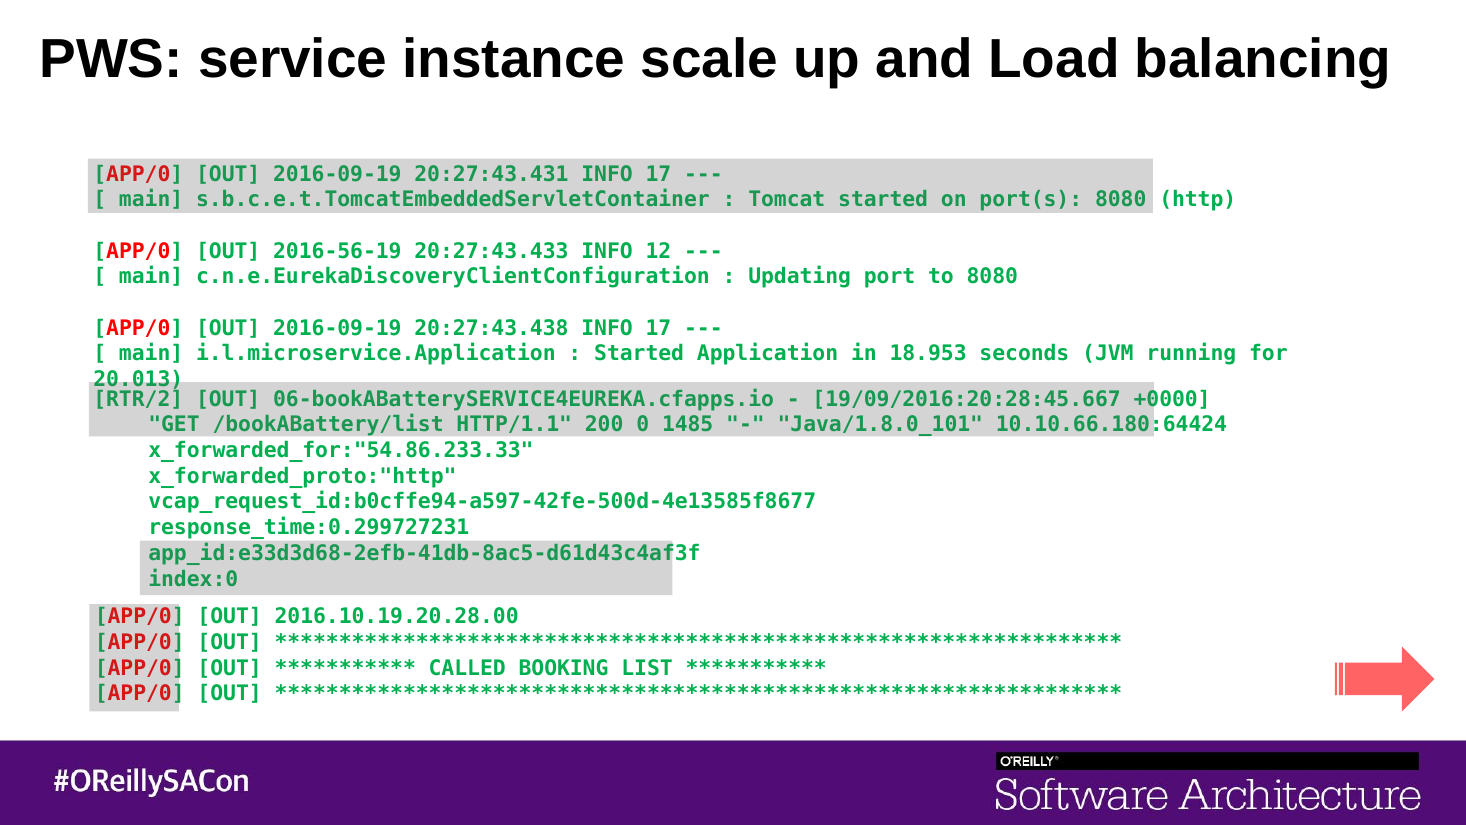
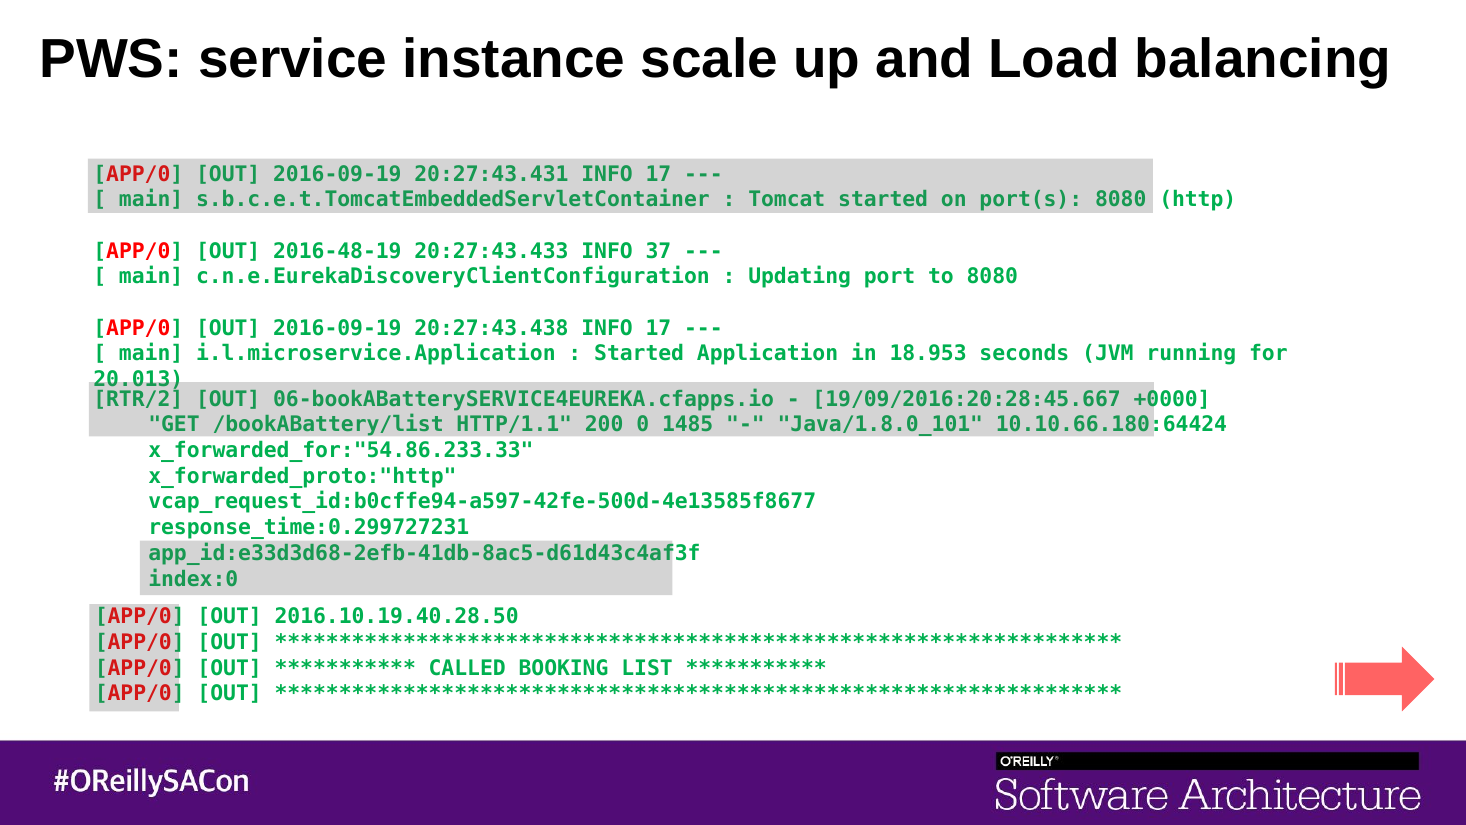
2016-56-19: 2016-56-19 -> 2016-48-19
12: 12 -> 37
2016.10.19.20.28.00: 2016.10.19.20.28.00 -> 2016.10.19.40.28.50
